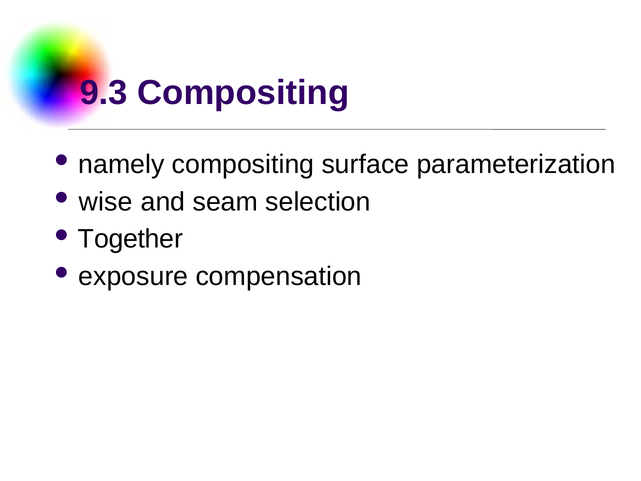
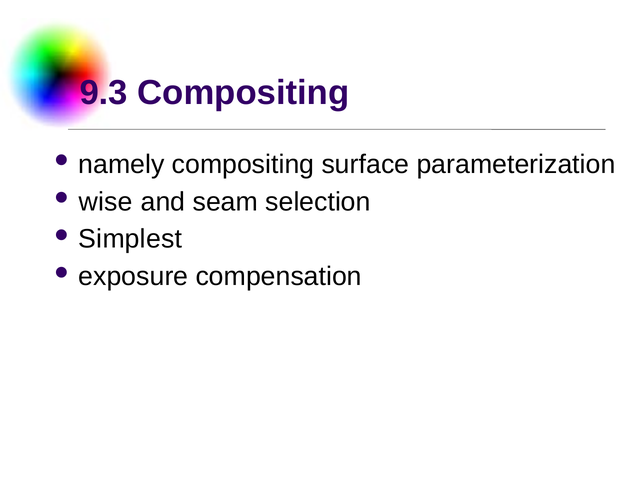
Together: Together -> Simplest
